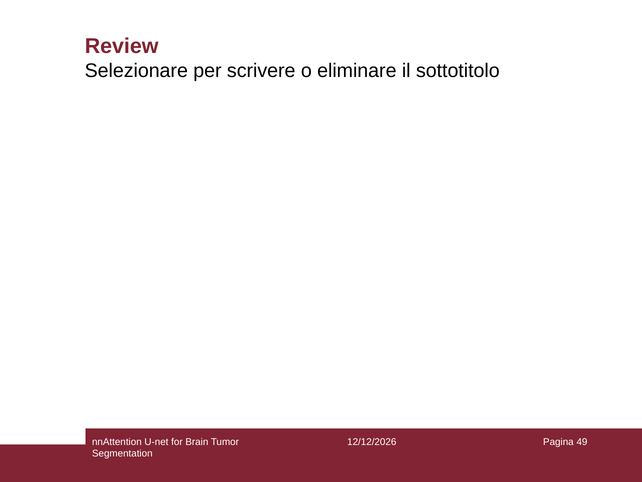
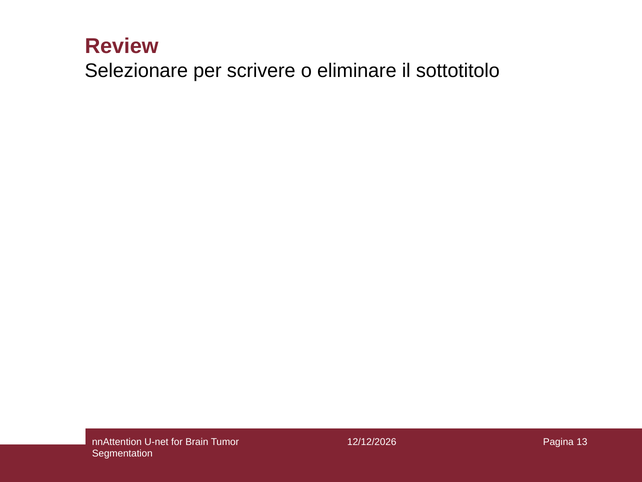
49: 49 -> 13
